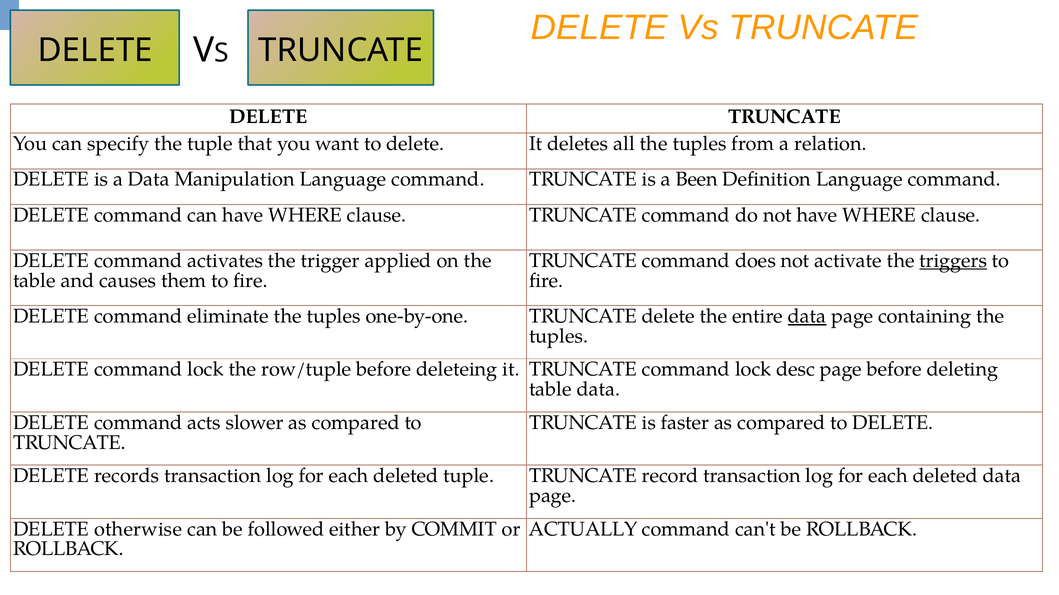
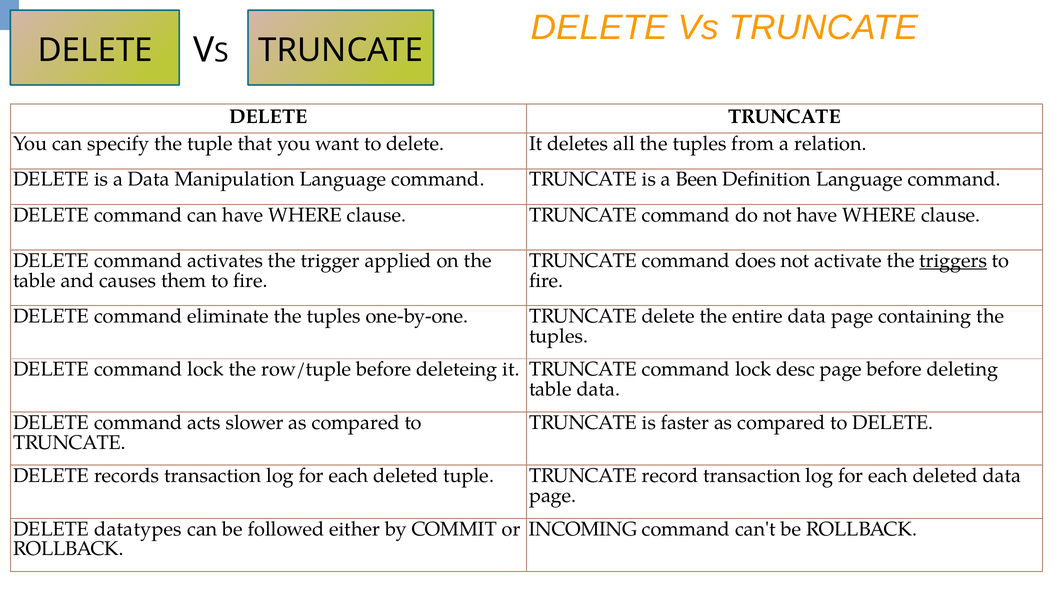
data at (807, 317) underline: present -> none
otherwise: otherwise -> datatypes
ACTUALLY: ACTUALLY -> INCOMING
